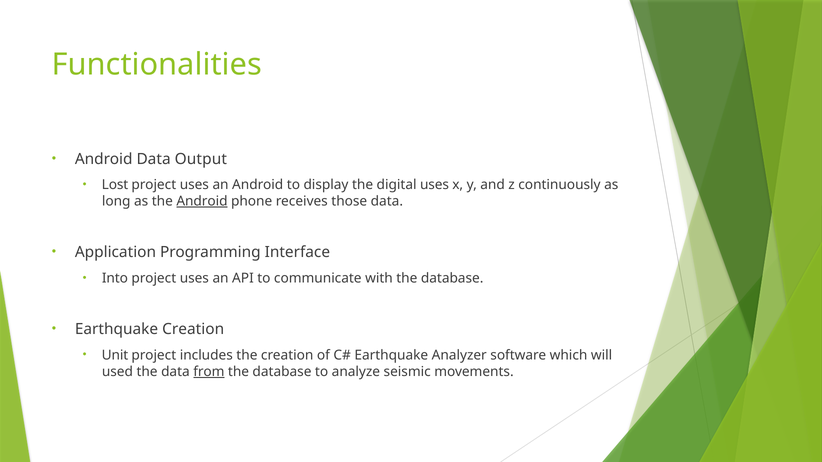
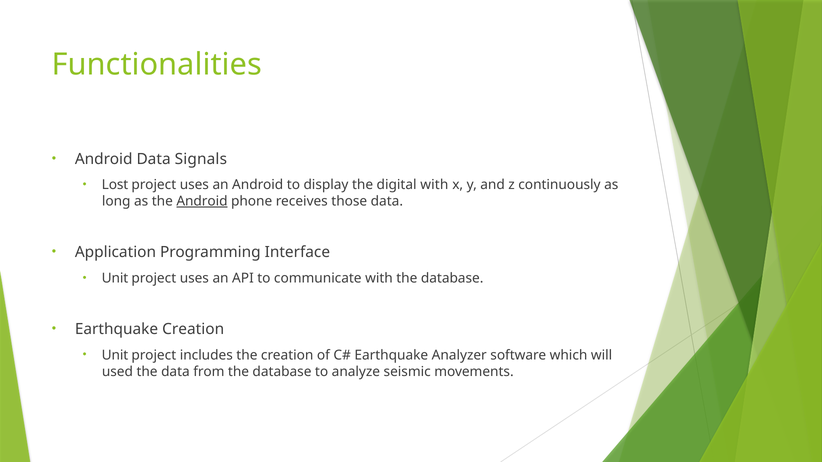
Output: Output -> Signals
digital uses: uses -> with
Into at (115, 278): Into -> Unit
from underline: present -> none
